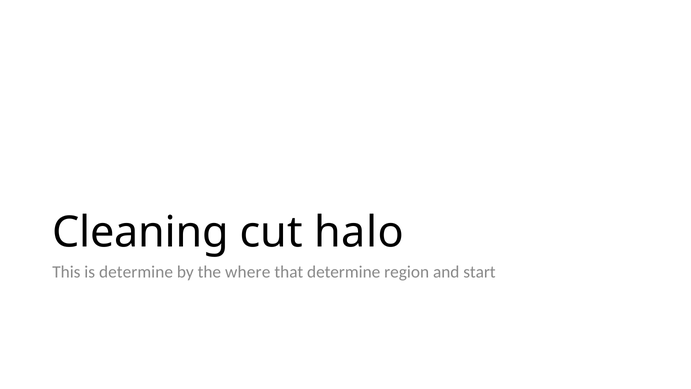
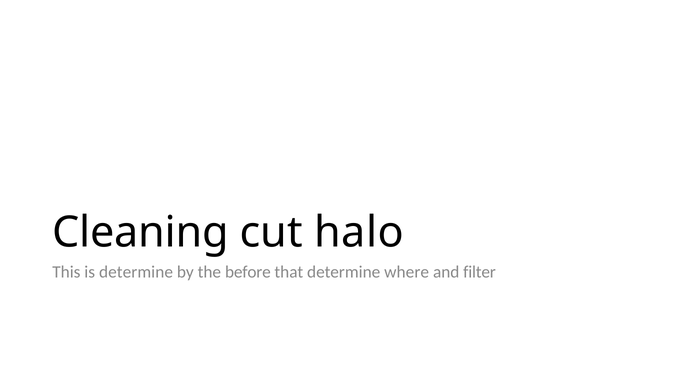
where: where -> before
region: region -> where
start: start -> filter
